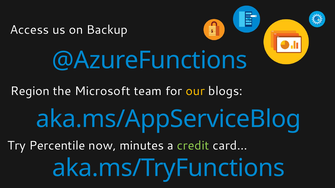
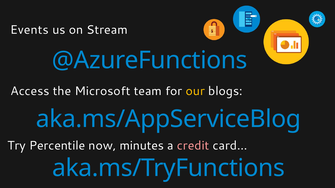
Access: Access -> Events
Backup: Backup -> Stream
Region: Region -> Access
credit colour: light green -> pink
